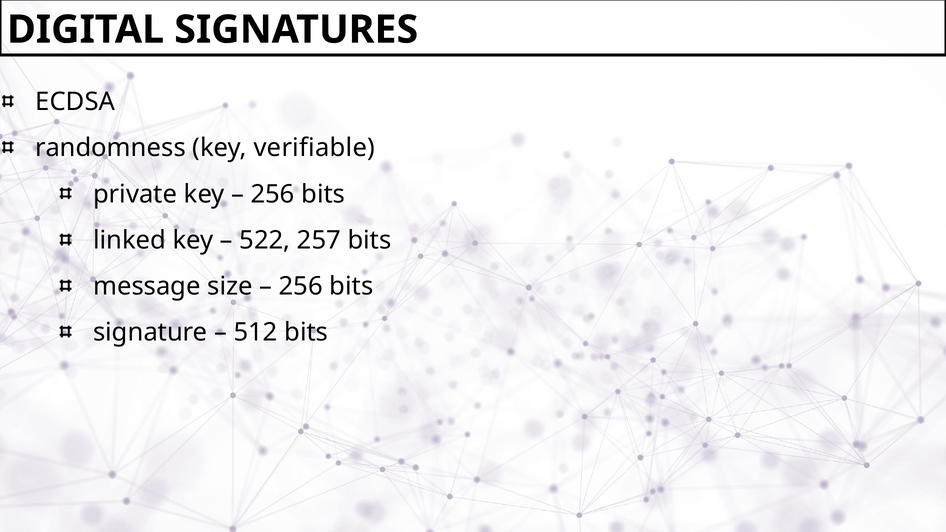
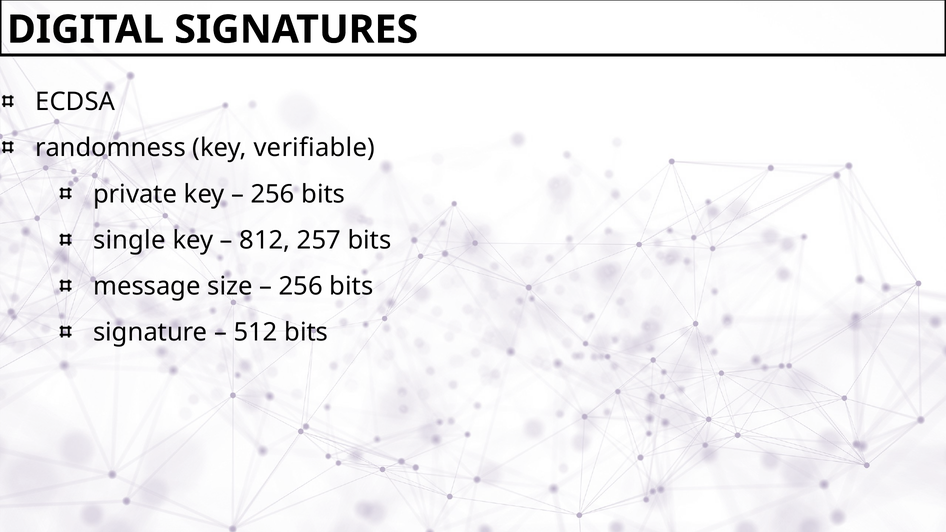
linked: linked -> single
522: 522 -> 812
